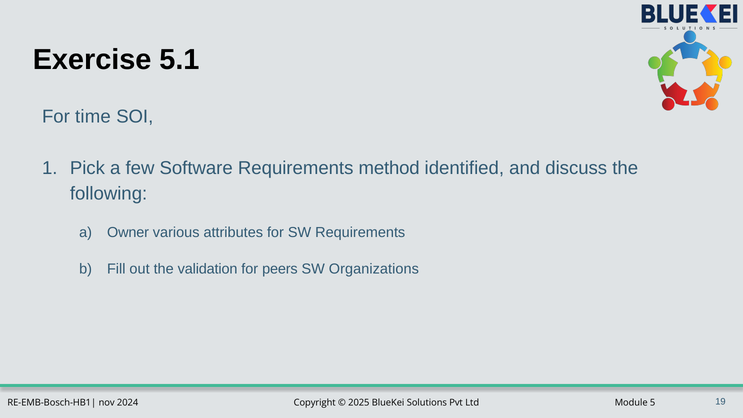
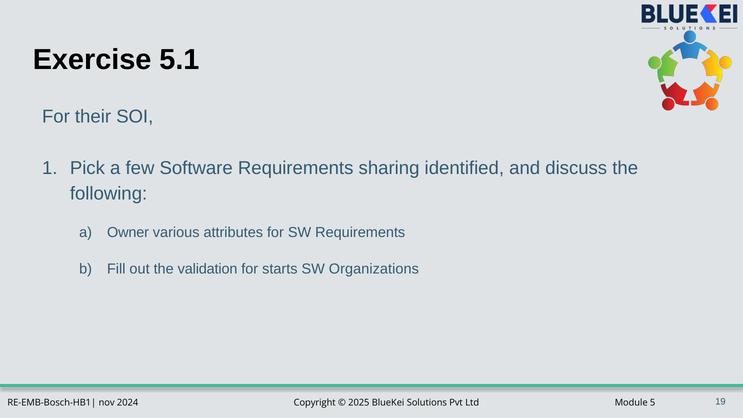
time: time -> their
method: method -> sharing
peers: peers -> starts
